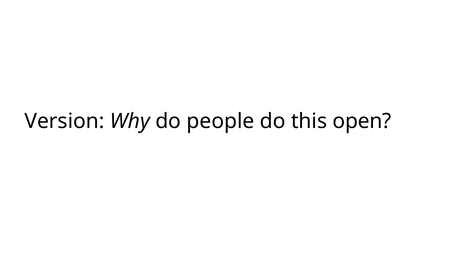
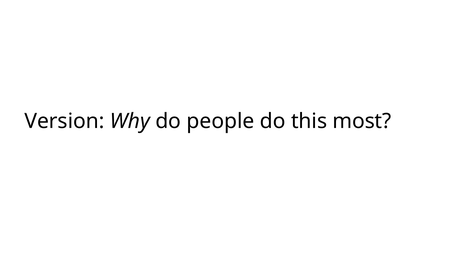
open: open -> most
